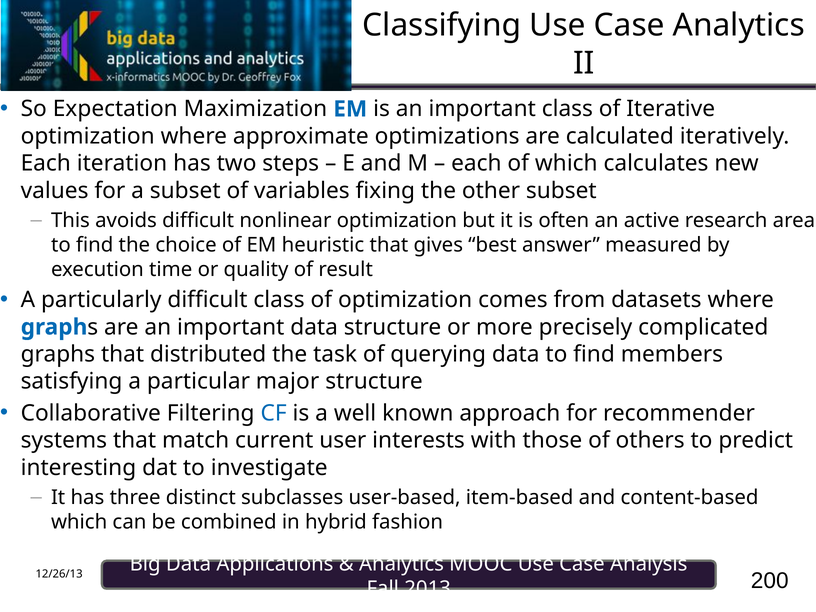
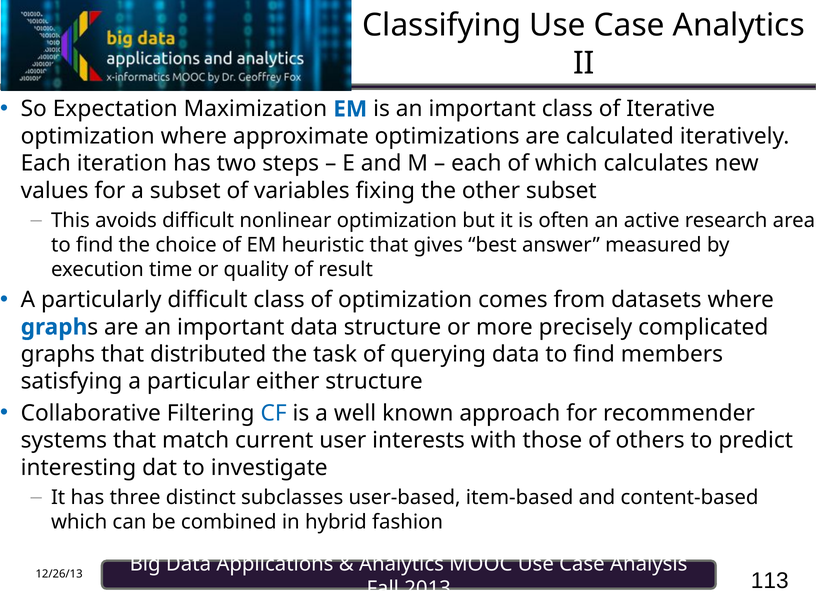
major: major -> either
200: 200 -> 113
